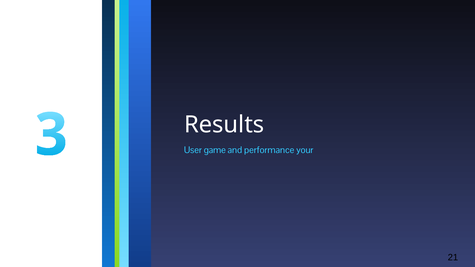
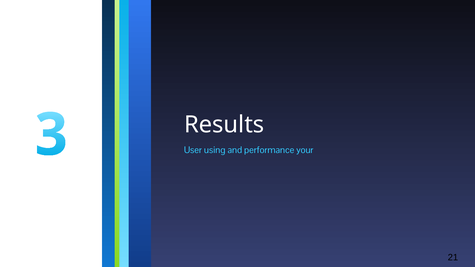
game: game -> using
